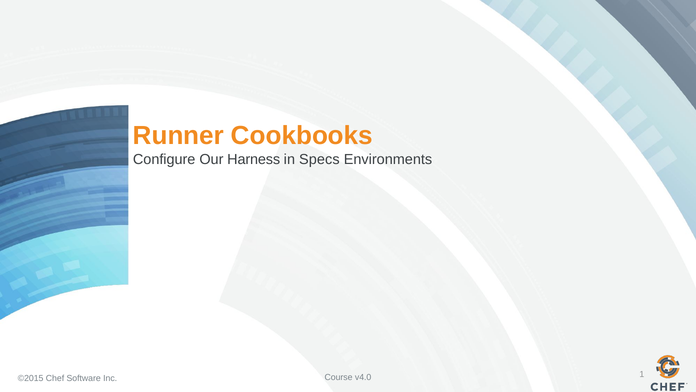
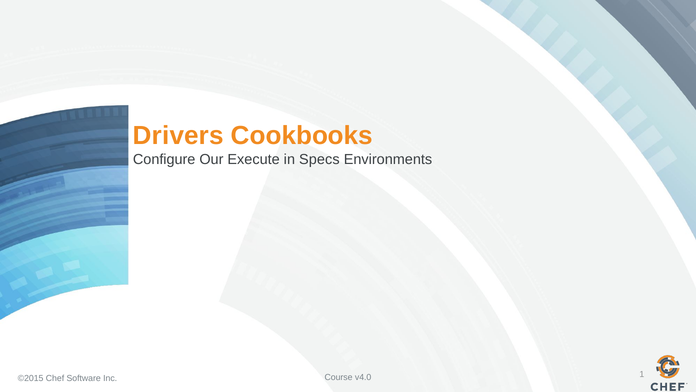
Runner: Runner -> Drivers
Harness: Harness -> Execute
